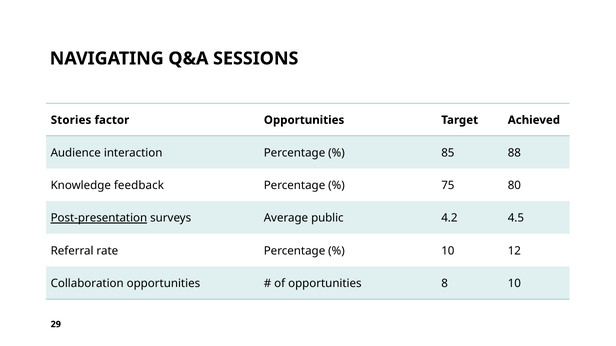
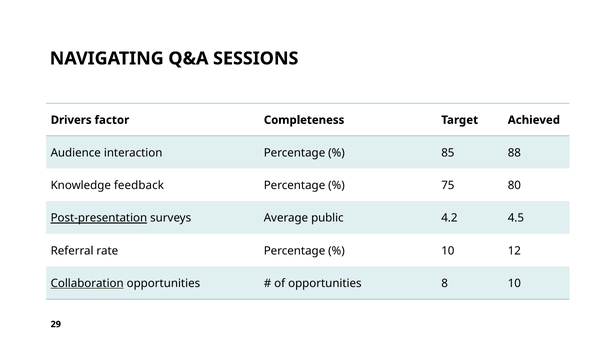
Stories: Stories -> Drivers
factor Opportunities: Opportunities -> Completeness
Collaboration underline: none -> present
